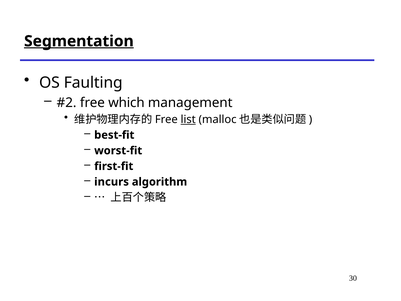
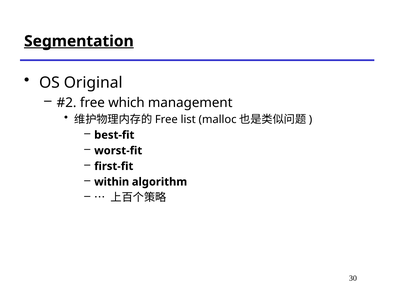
Faulting: Faulting -> Original
list underline: present -> none
incurs: incurs -> within
